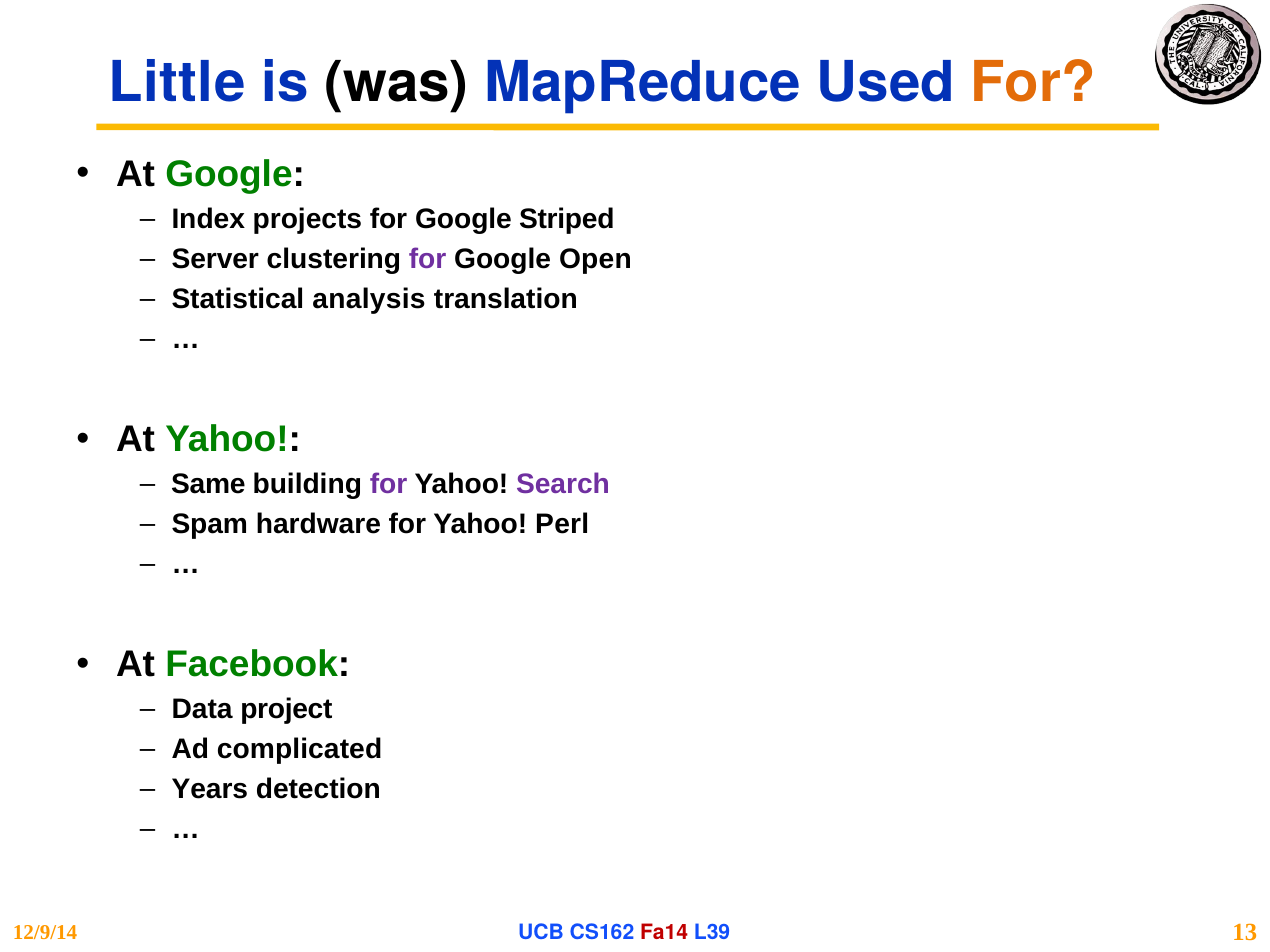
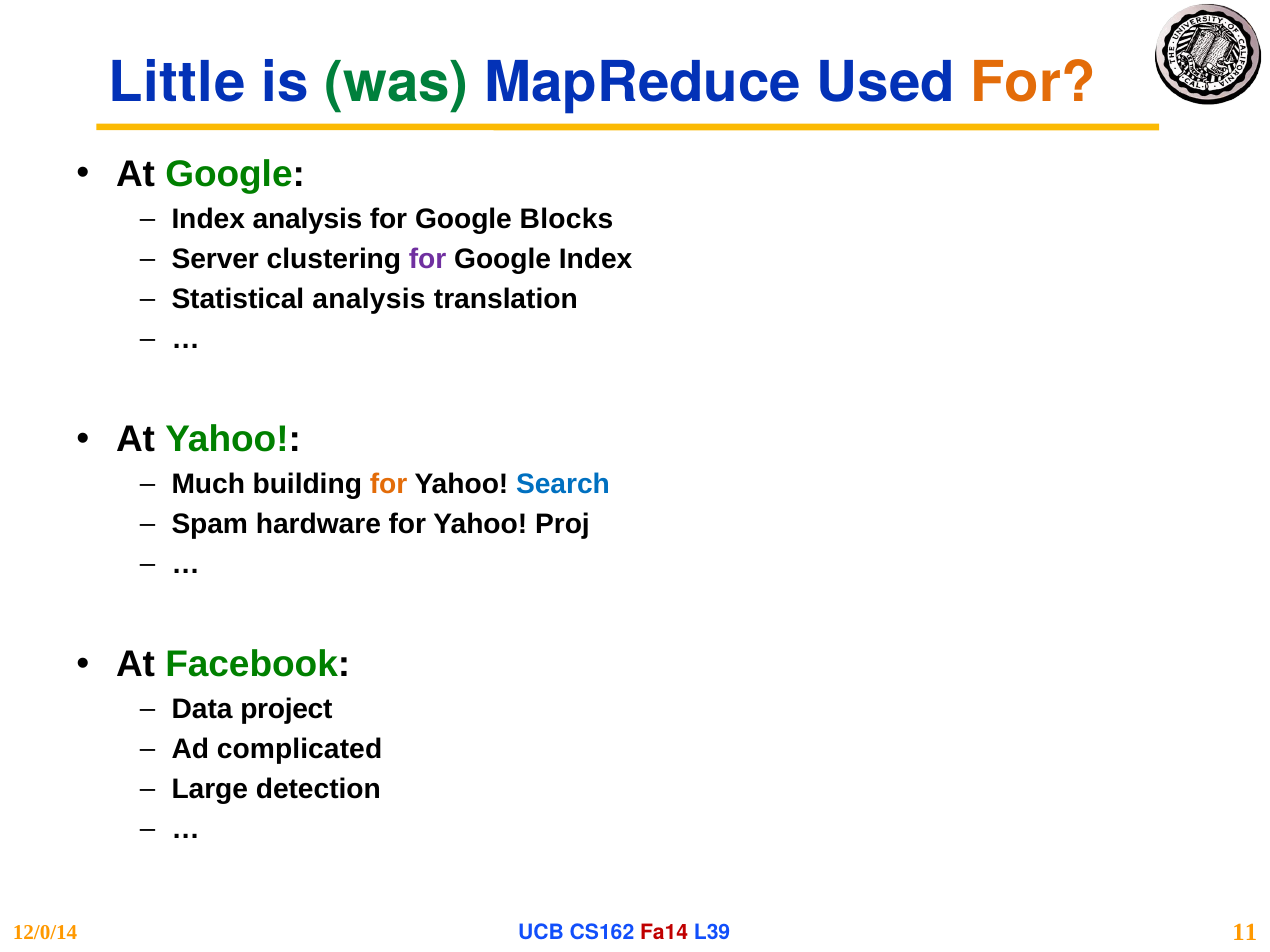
was colour: black -> green
Index projects: projects -> analysis
Striped: Striped -> Blocks
Google Open: Open -> Index
Same: Same -> Much
for at (389, 485) colour: purple -> orange
Search colour: purple -> blue
Perl: Perl -> Proj
Years: Years -> Large
12/9/14: 12/9/14 -> 12/0/14
13: 13 -> 11
